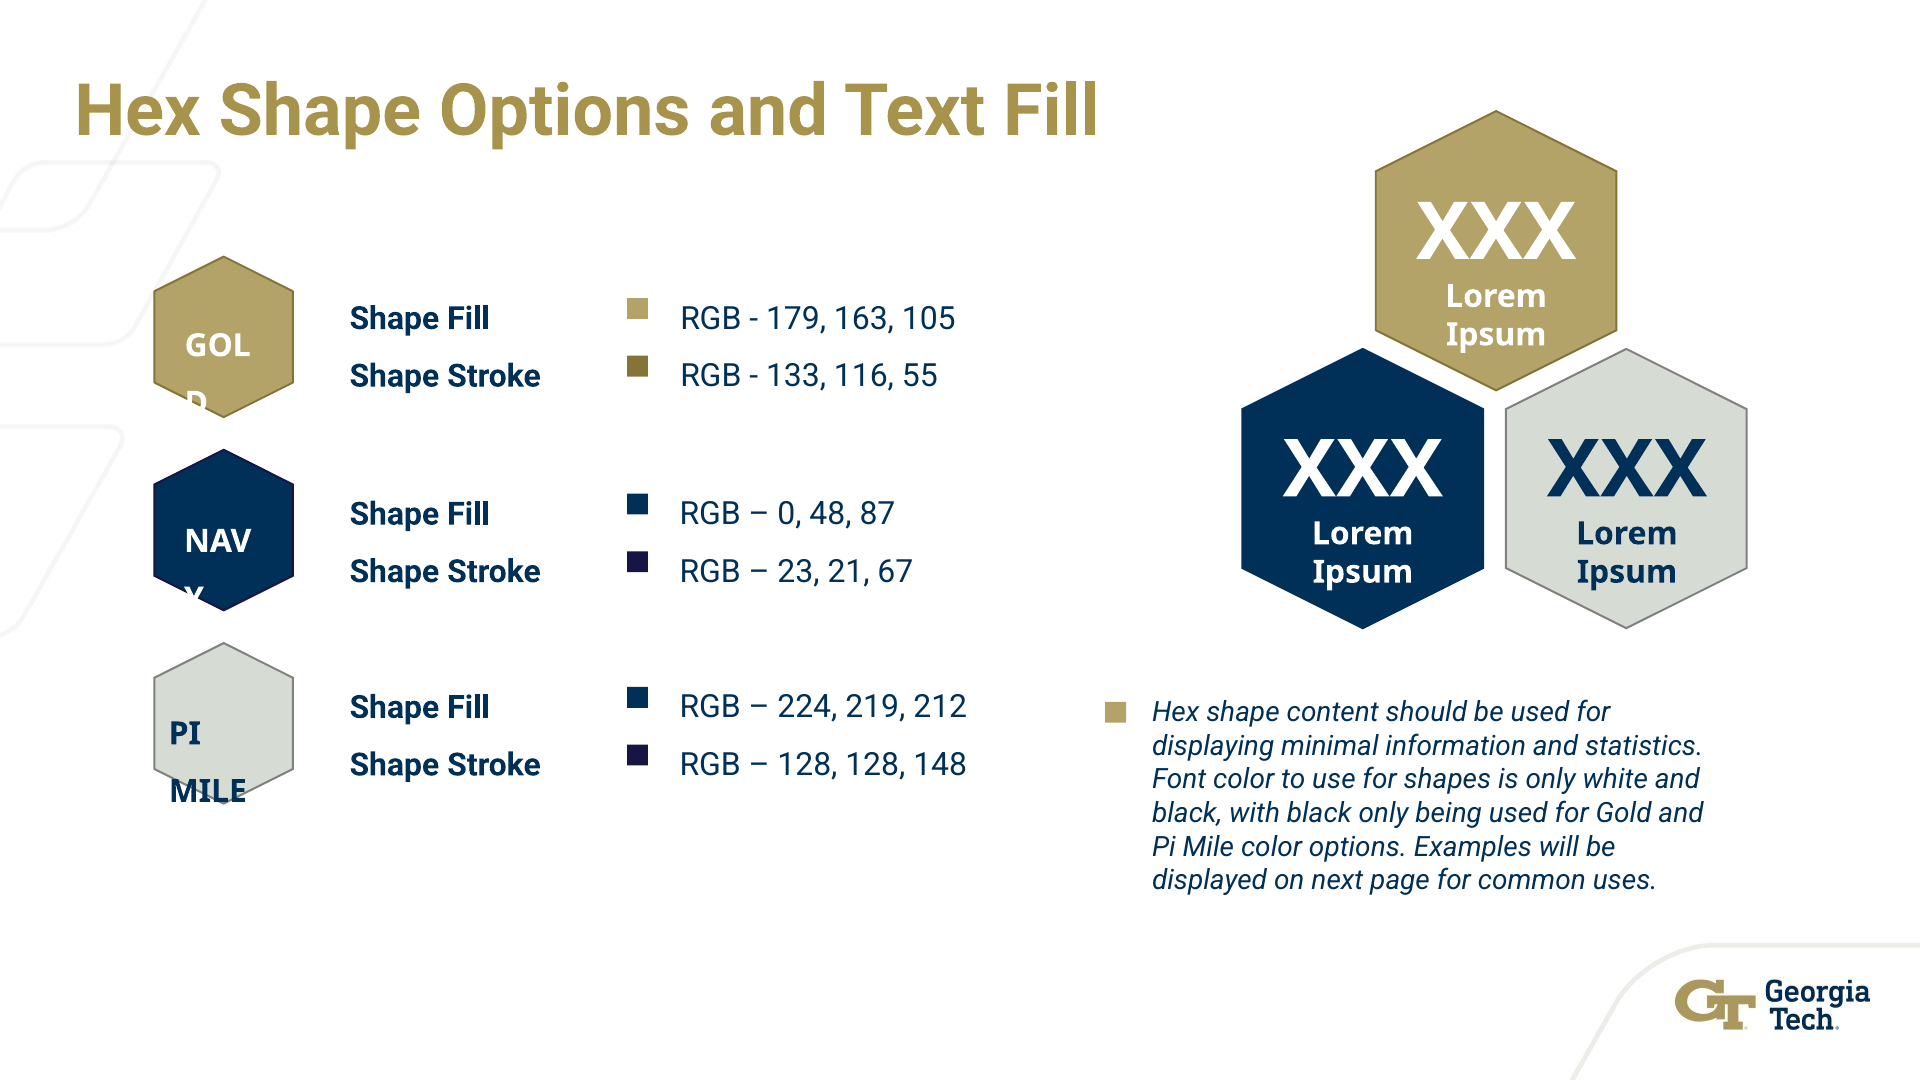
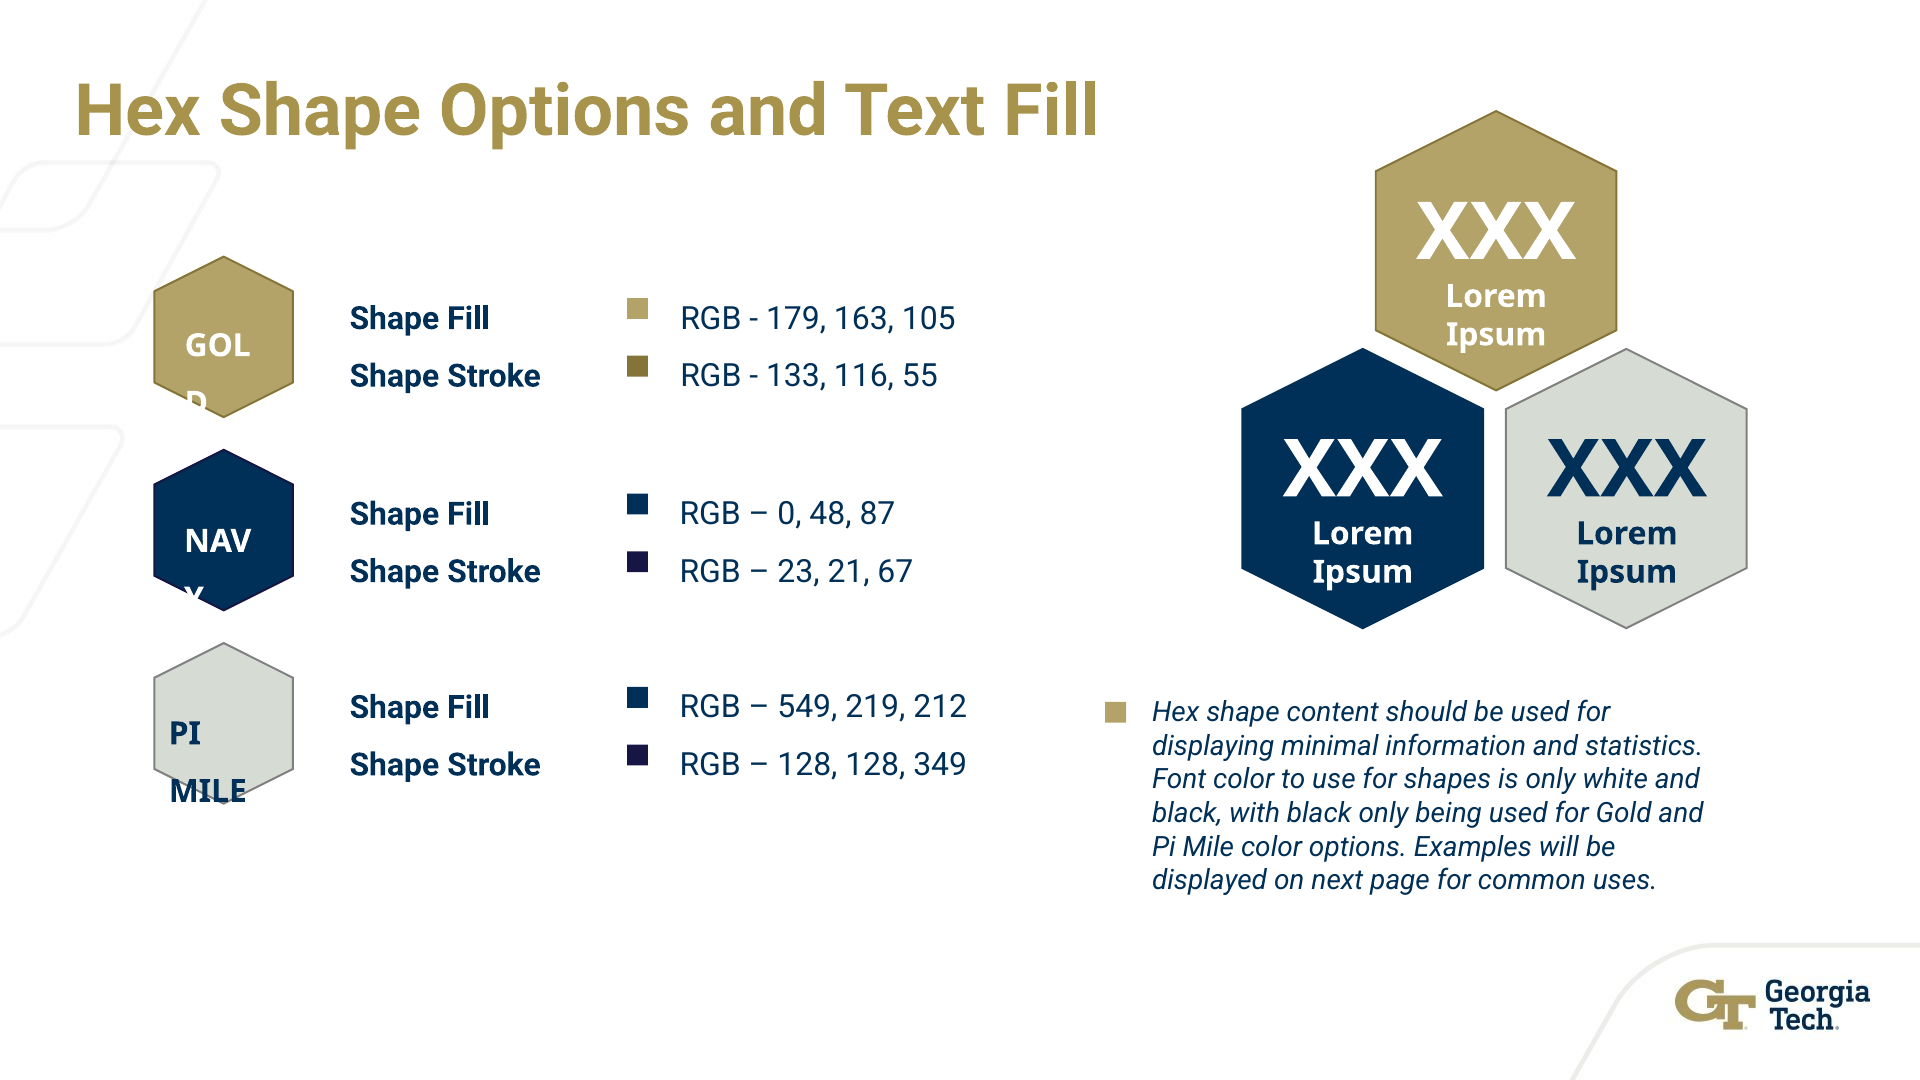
224: 224 -> 549
148: 148 -> 349
